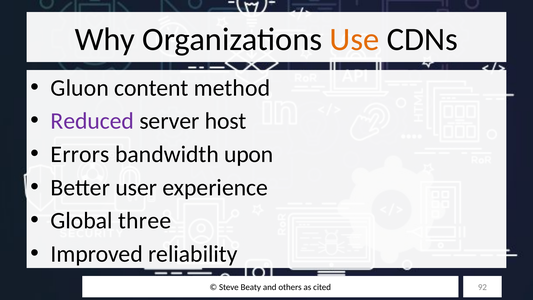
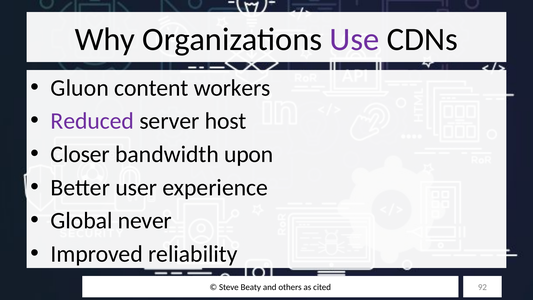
Use colour: orange -> purple
method: method -> workers
Errors: Errors -> Closer
three: three -> never
